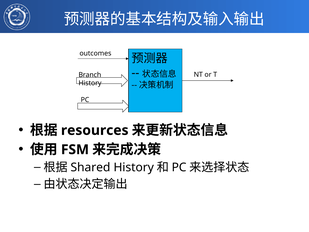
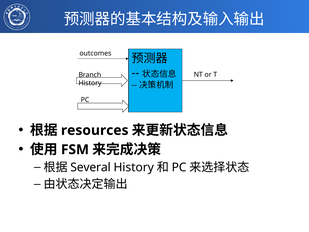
Shared: Shared -> Several
